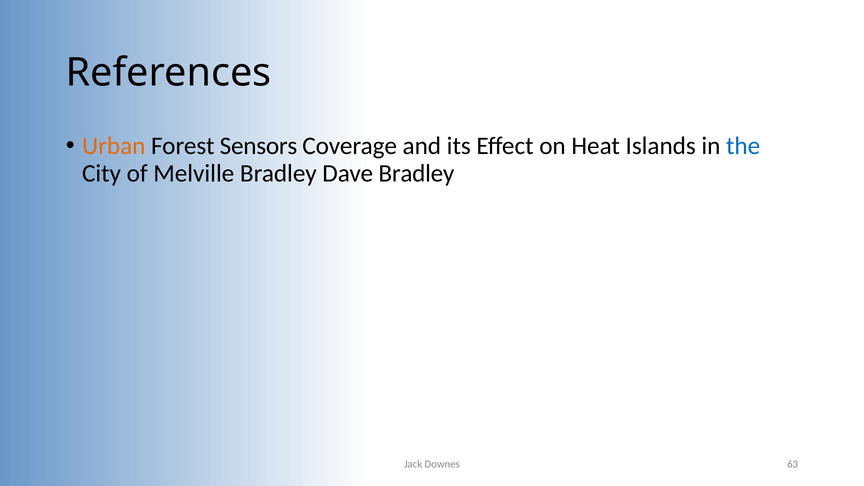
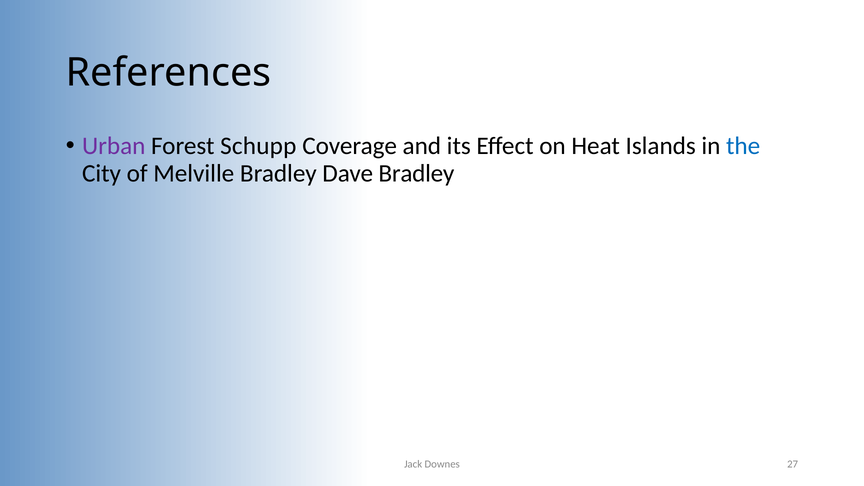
Urban colour: orange -> purple
Sensors: Sensors -> Schupp
63: 63 -> 27
